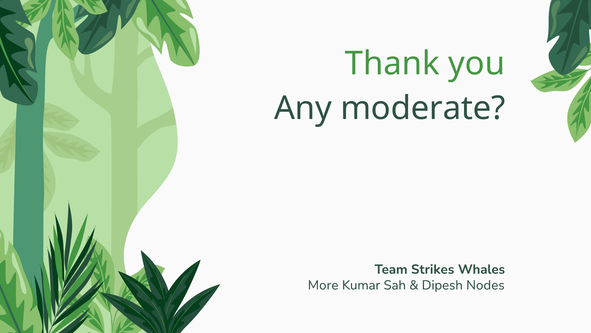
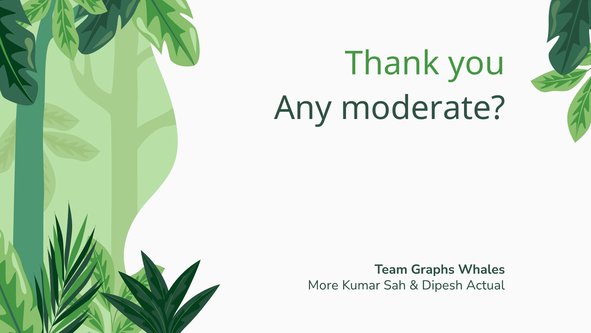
Strikes: Strikes -> Graphs
Nodes: Nodes -> Actual
